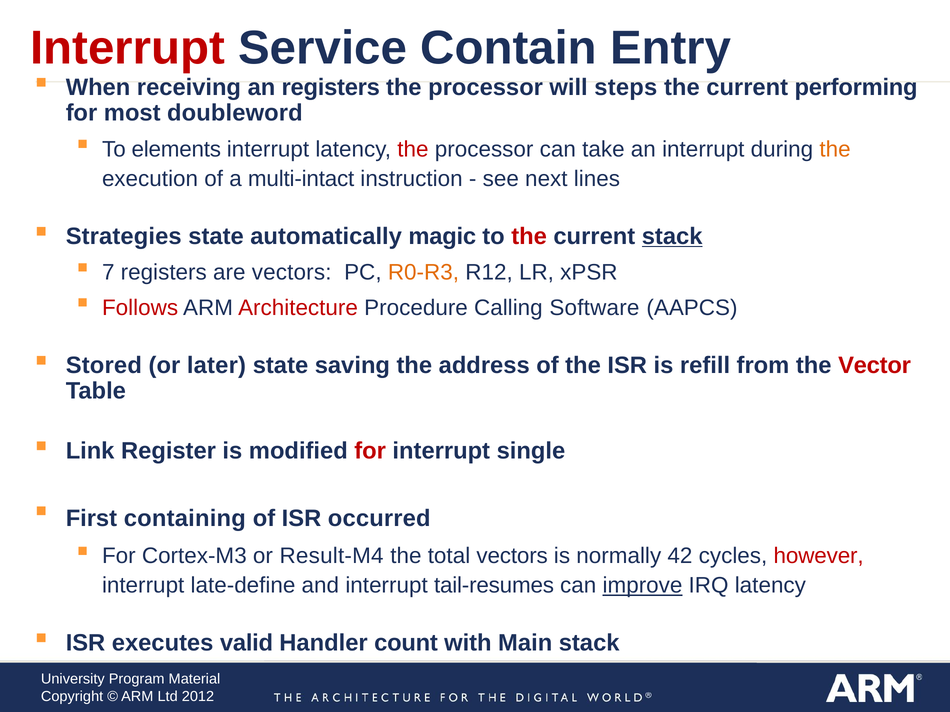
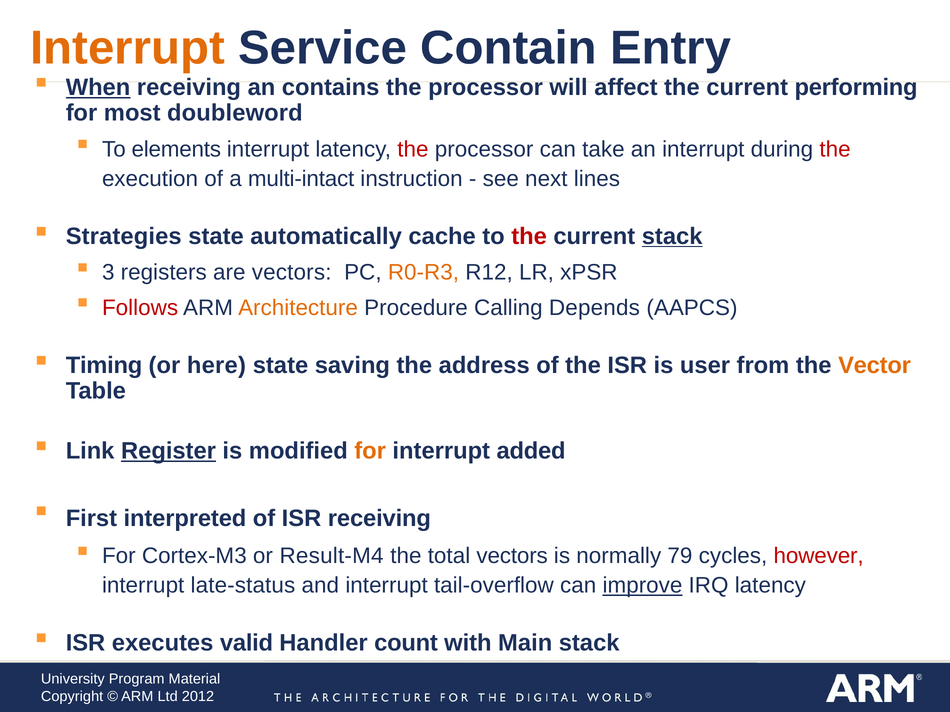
Interrupt at (128, 48) colour: red -> orange
When underline: none -> present
an registers: registers -> contains
steps: steps -> affect
the at (835, 149) colour: orange -> red
magic: magic -> cache
7: 7 -> 3
Architecture colour: red -> orange
Software: Software -> Depends
Stored: Stored -> Timing
later: later -> here
refill: refill -> user
Vector colour: red -> orange
Register underline: none -> present
for at (370, 451) colour: red -> orange
single: single -> added
containing: containing -> interpreted
ISR occurred: occurred -> receiving
42: 42 -> 79
late-define: late-define -> late-status
tail-resumes: tail-resumes -> tail-overflow
